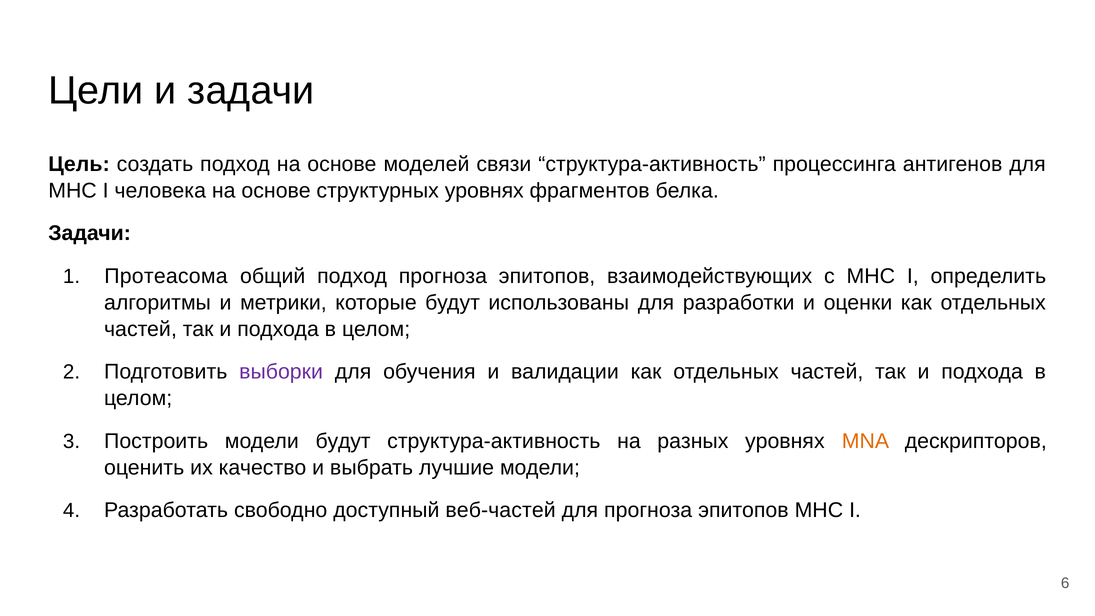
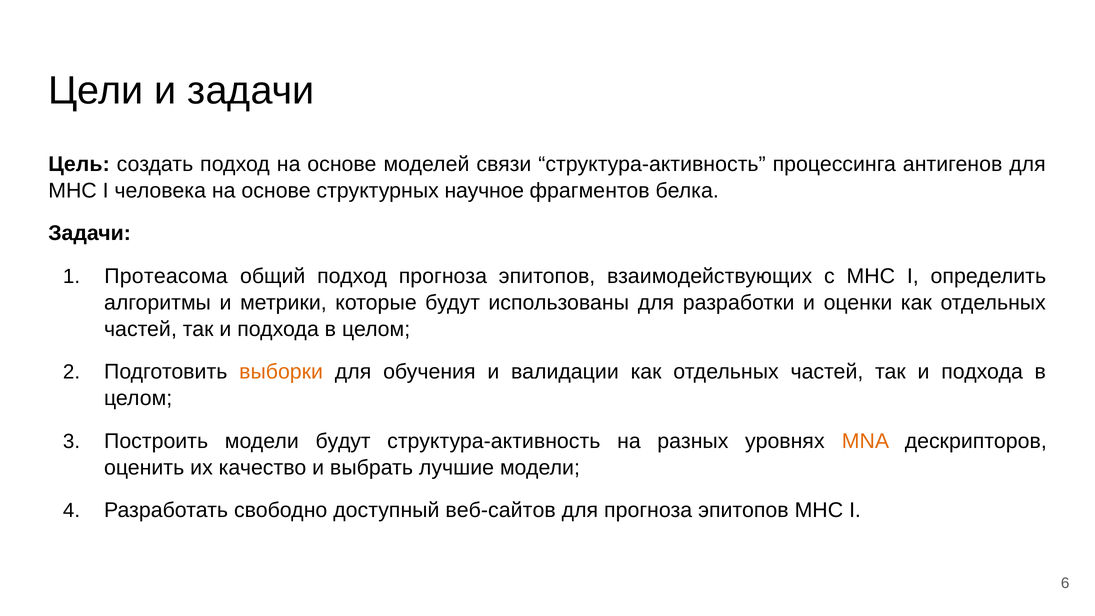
структурных уровнях: уровнях -> научное
выборки colour: purple -> orange
веб-частей: веб-частей -> веб-сайтов
